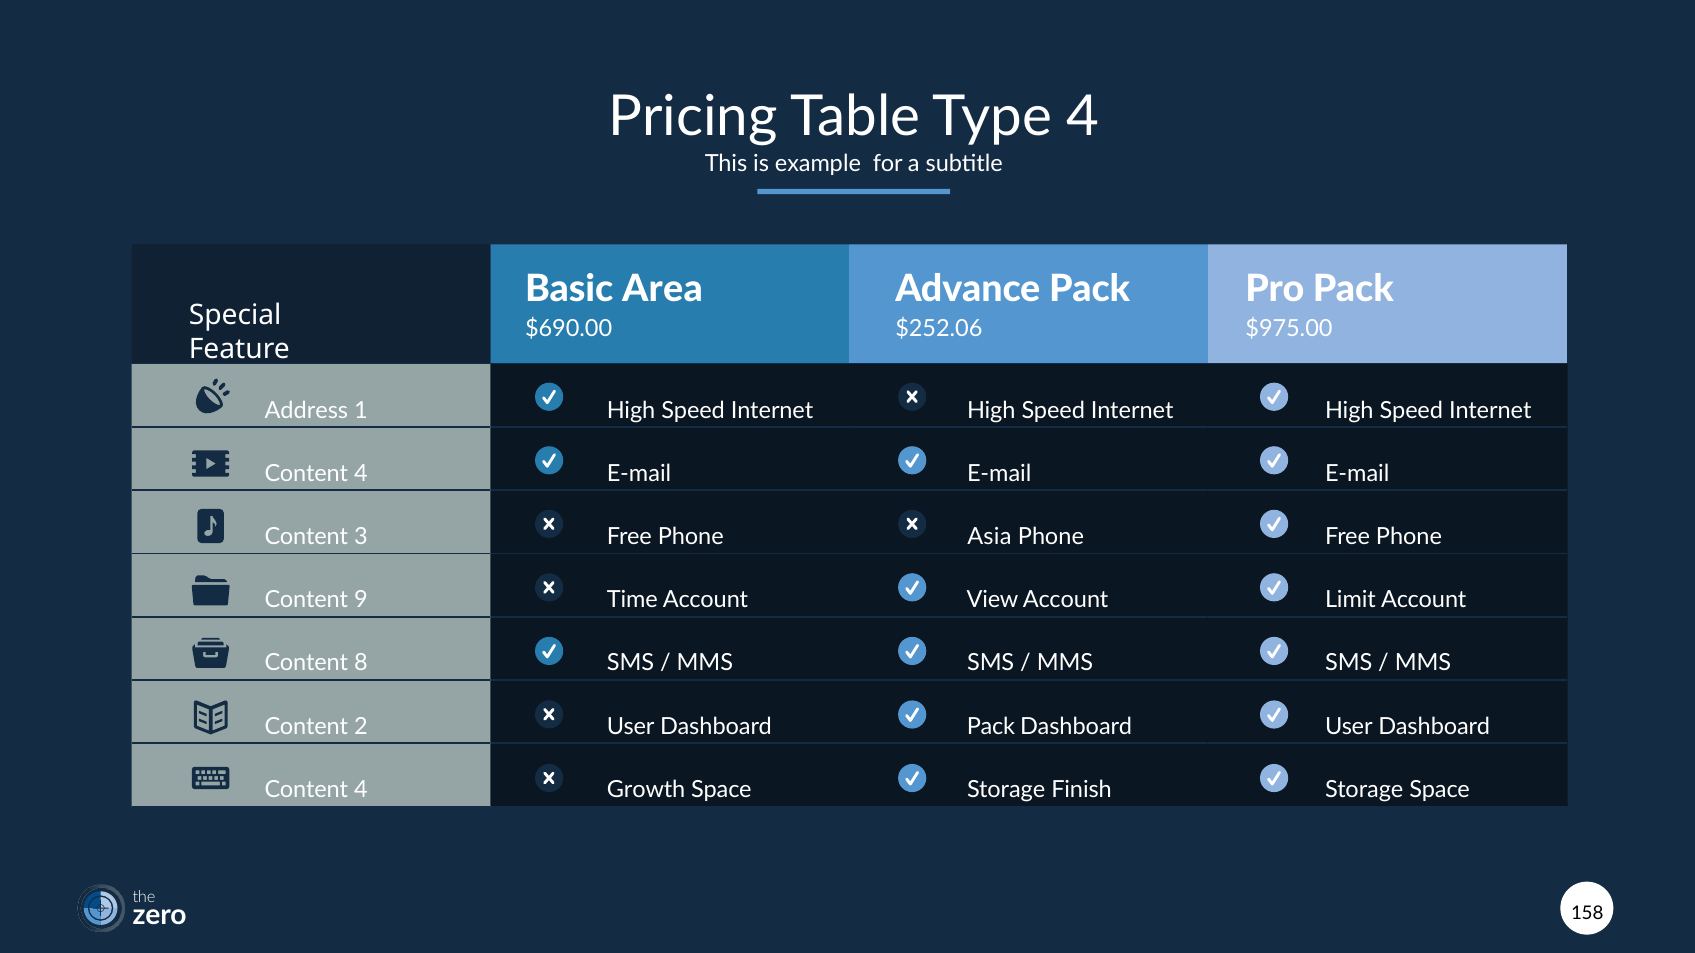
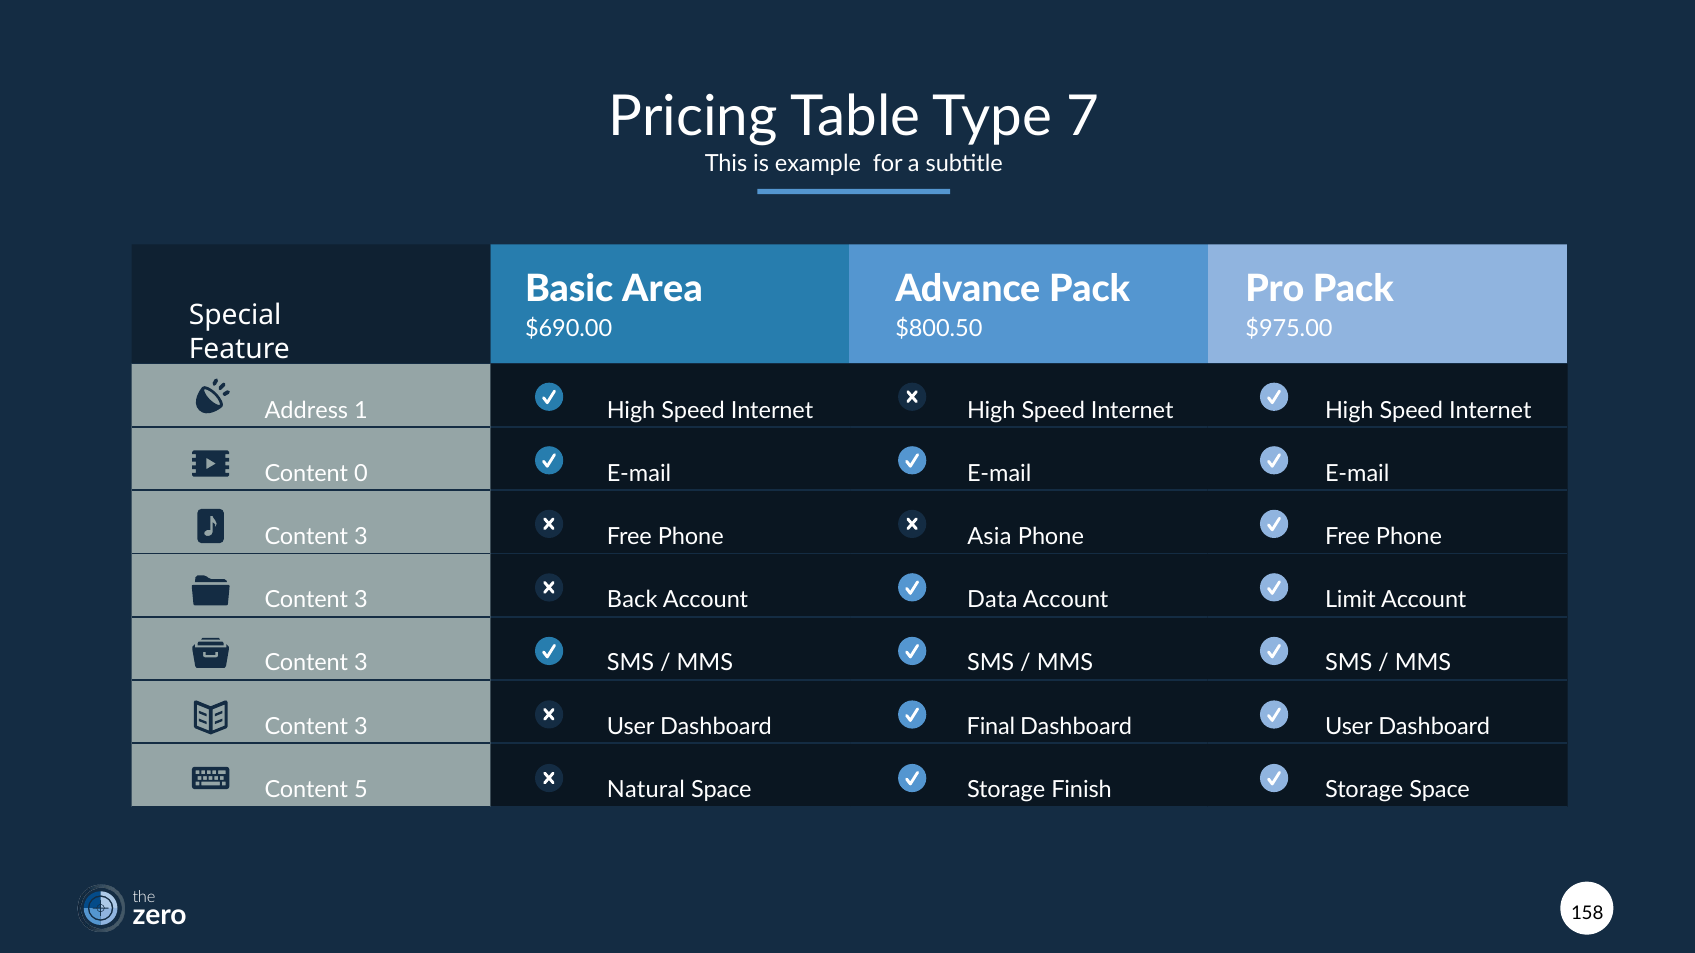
Type 4: 4 -> 7
$252.06: $252.06 -> $800.50
4 at (361, 474): 4 -> 0
9 at (361, 600): 9 -> 3
Time: Time -> Back
View: View -> Data
8 at (361, 664): 8 -> 3
2 at (361, 727): 2 -> 3
Pack at (991, 727): Pack -> Final
4 at (361, 790): 4 -> 5
Growth: Growth -> Natural
